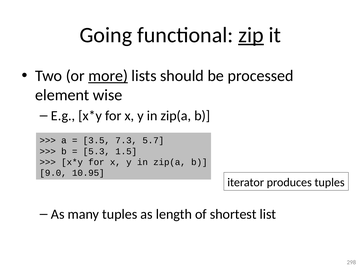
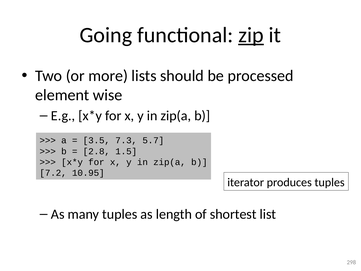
more underline: present -> none
5.3: 5.3 -> 2.8
9.0: 9.0 -> 7.2
